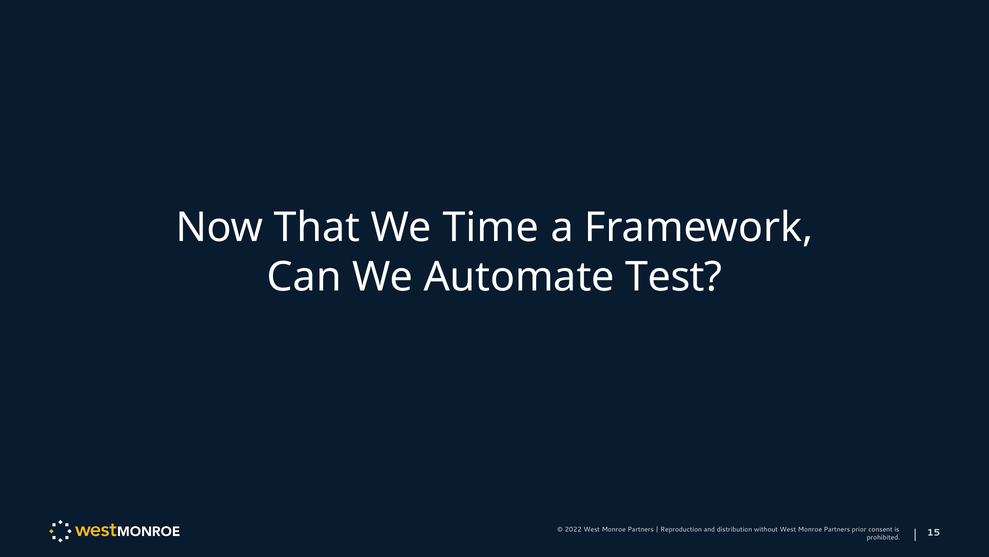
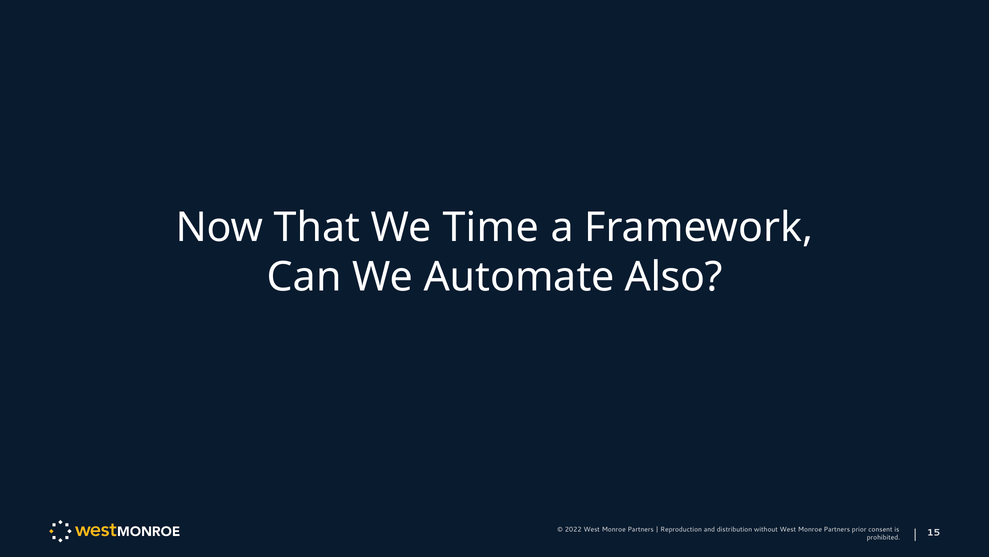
Test: Test -> Also
